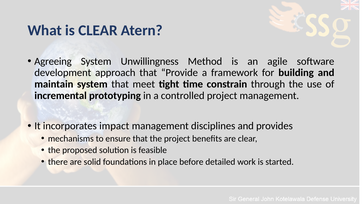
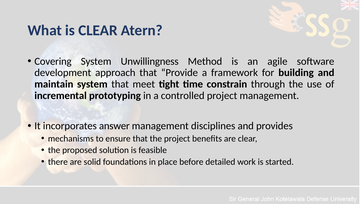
Agreeing: Agreeing -> Covering
impact: impact -> answer
